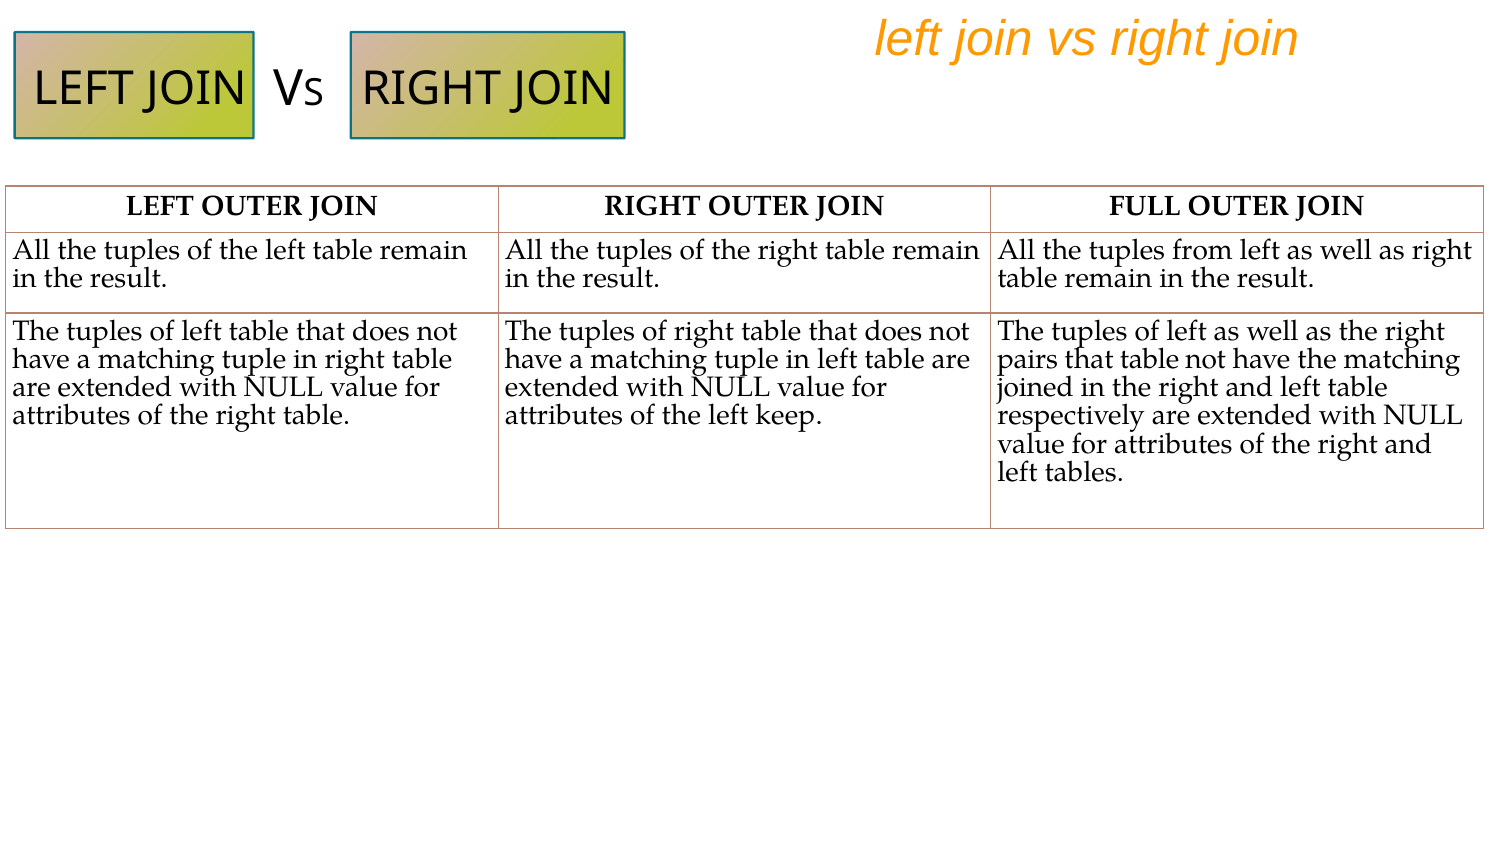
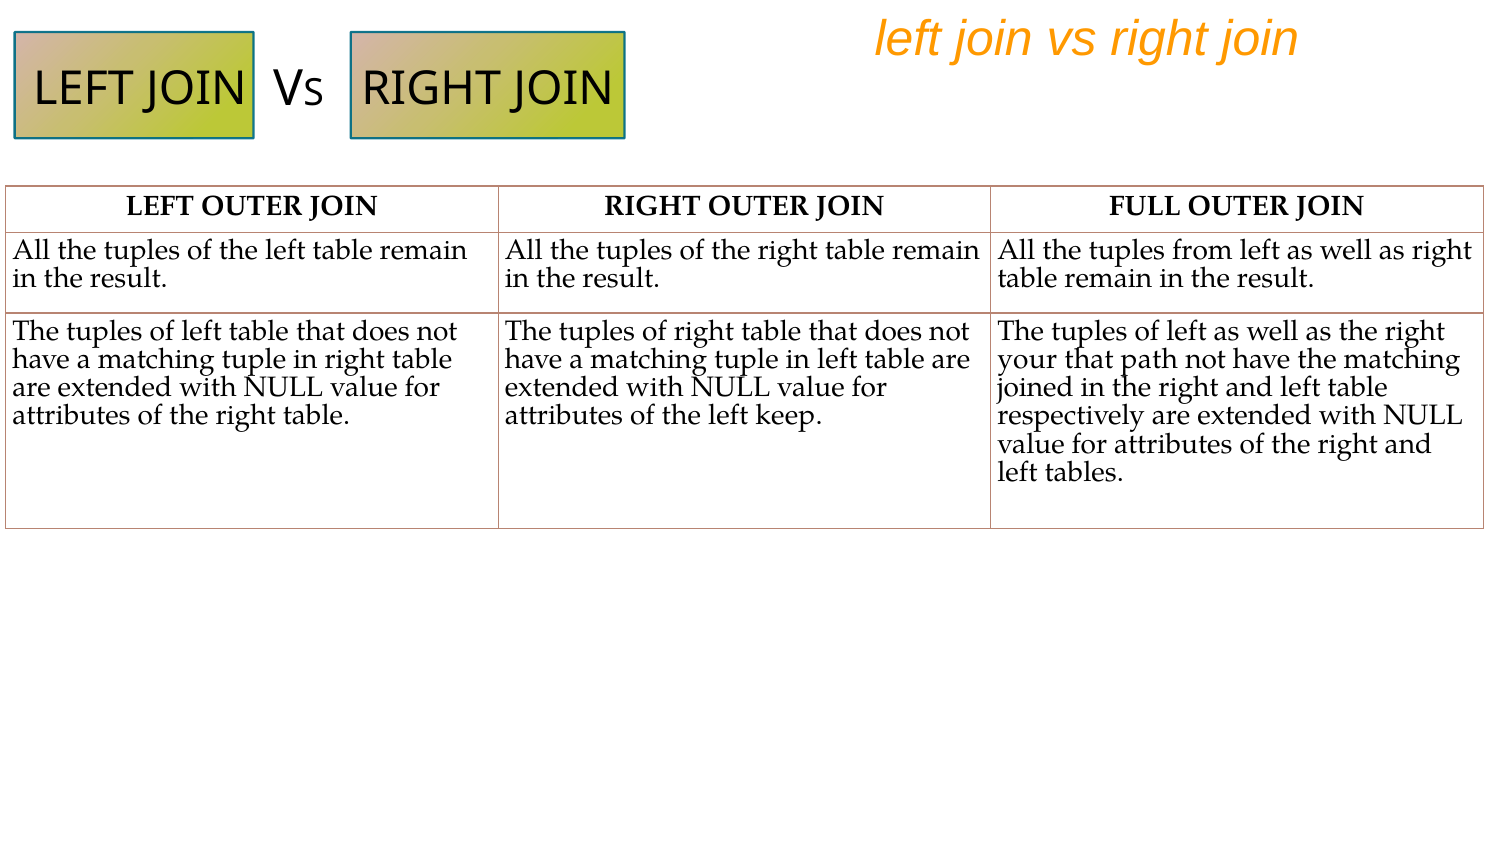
pairs: pairs -> your
that table: table -> path
